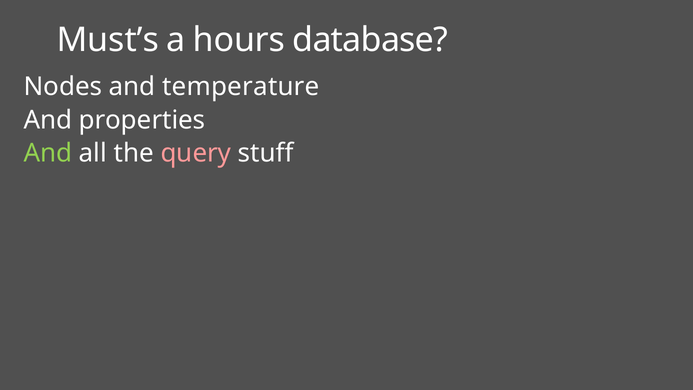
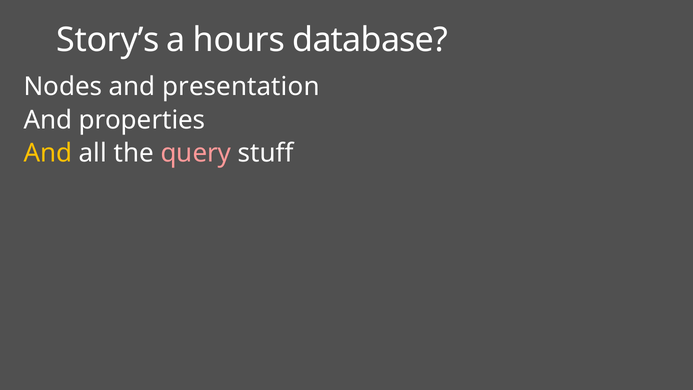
Must’s: Must’s -> Story’s
temperature: temperature -> presentation
And at (48, 153) colour: light green -> yellow
